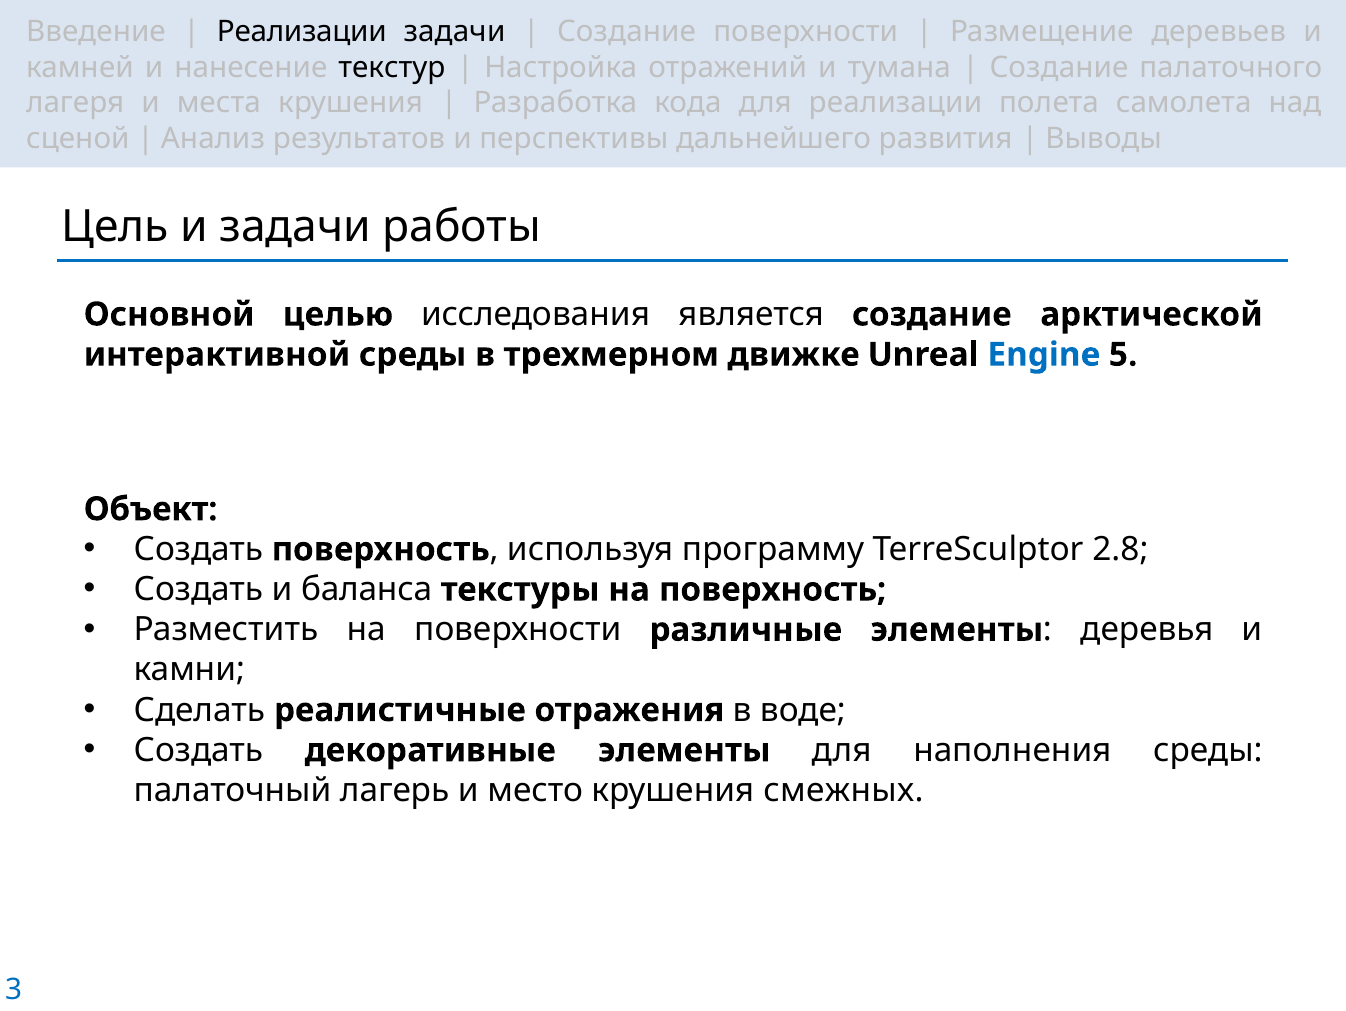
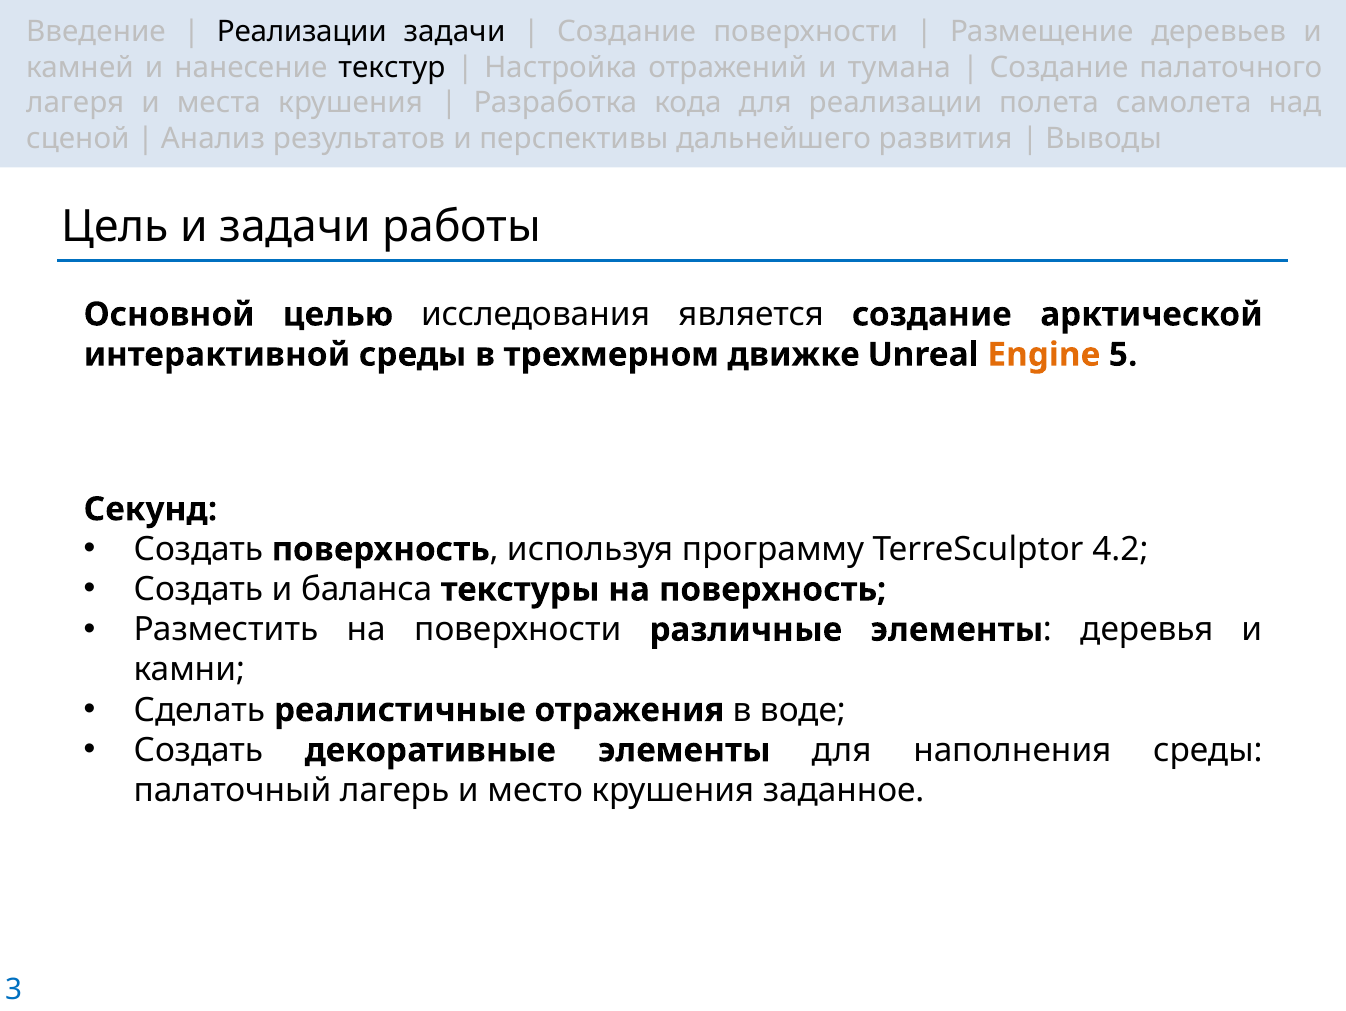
Engine colour: blue -> orange
Объект: Объект -> Секунд
2.8: 2.8 -> 4.2
смежных: смежных -> заданное
